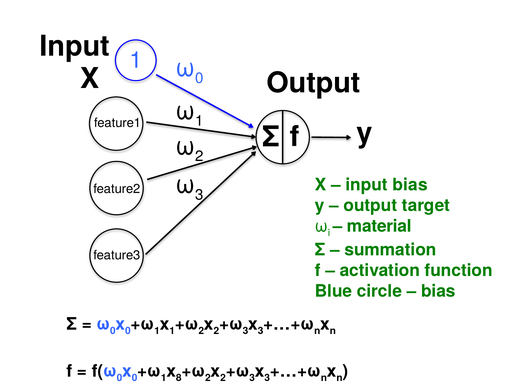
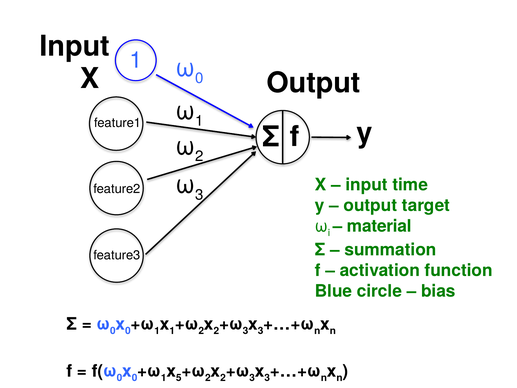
input bias: bias -> time
8: 8 -> 5
